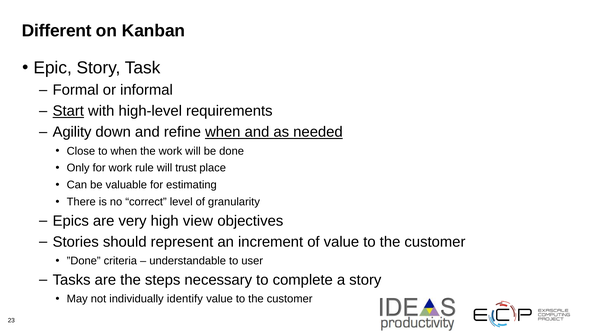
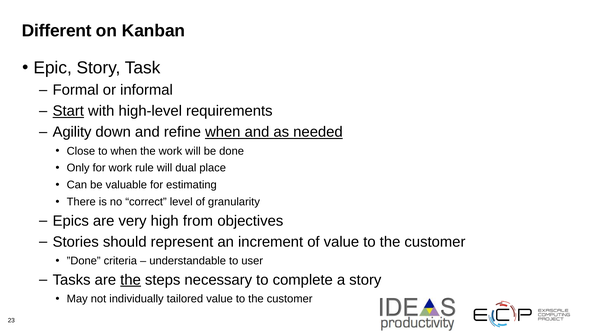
trust: trust -> dual
view: view -> from
the at (131, 280) underline: none -> present
identify: identify -> tailored
